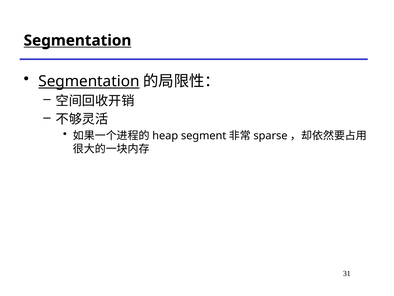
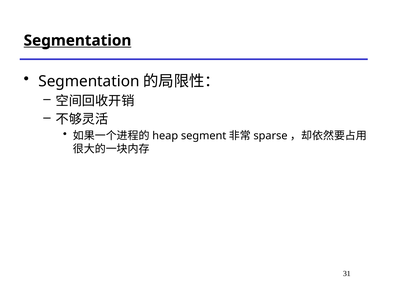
Segmentation at (89, 81) underline: present -> none
